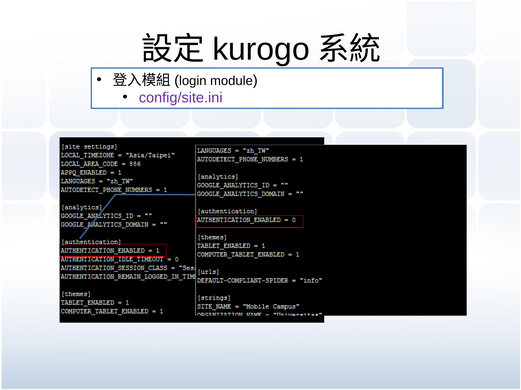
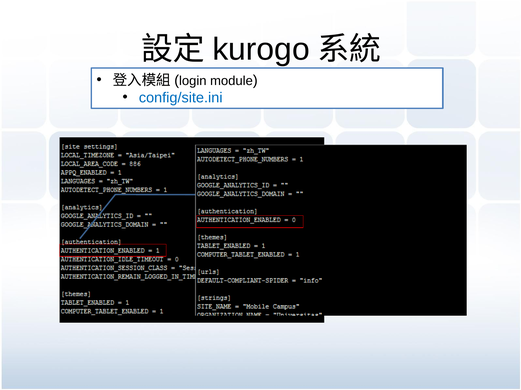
config/site.ini colour: purple -> blue
